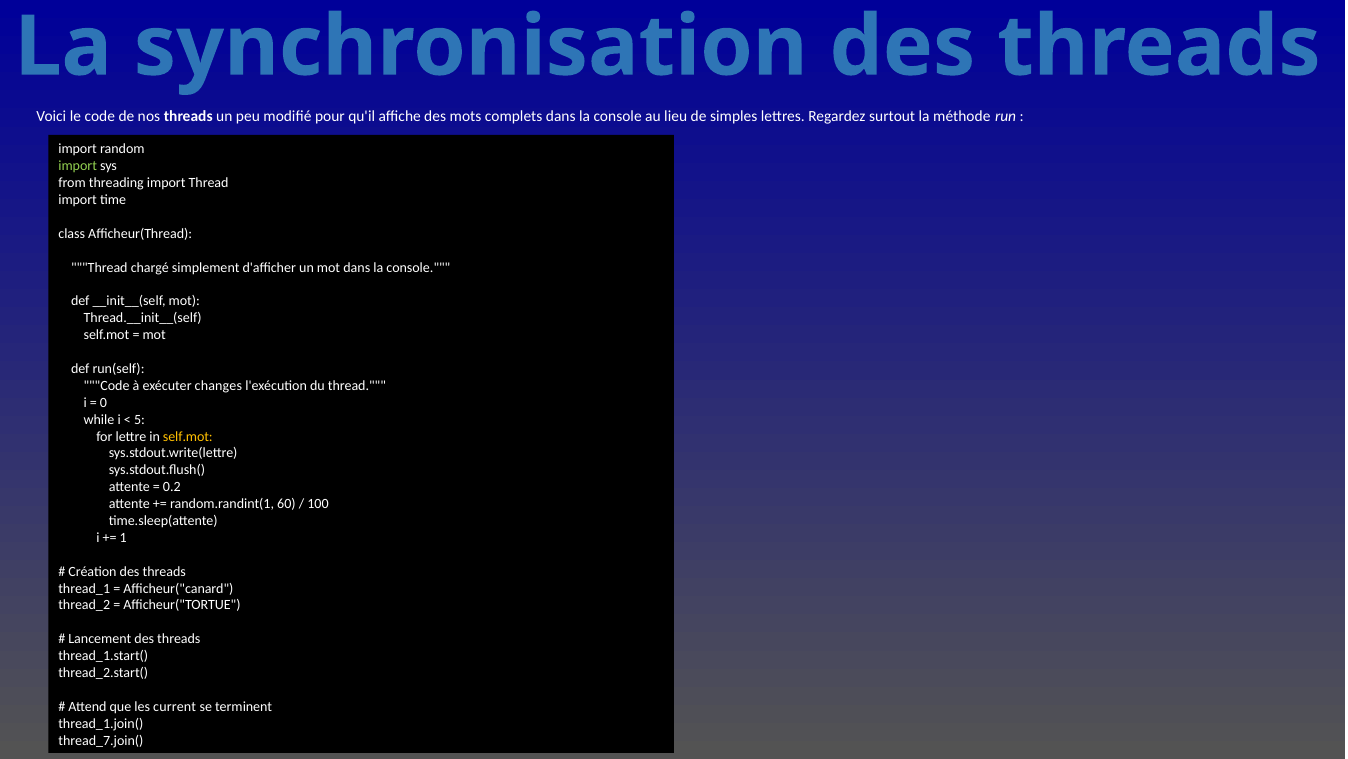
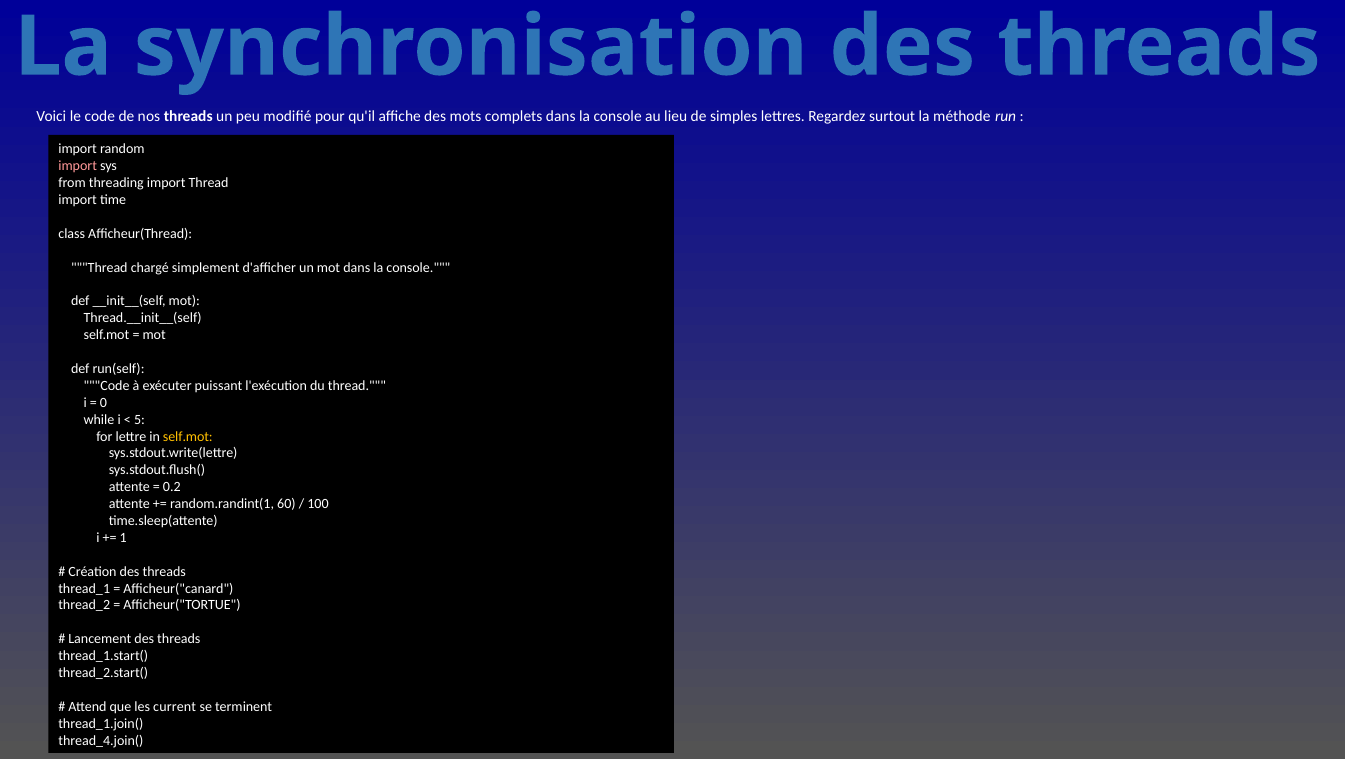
import at (78, 166) colour: light green -> pink
changes: changes -> puissant
thread_7.join(: thread_7.join( -> thread_4.join(
